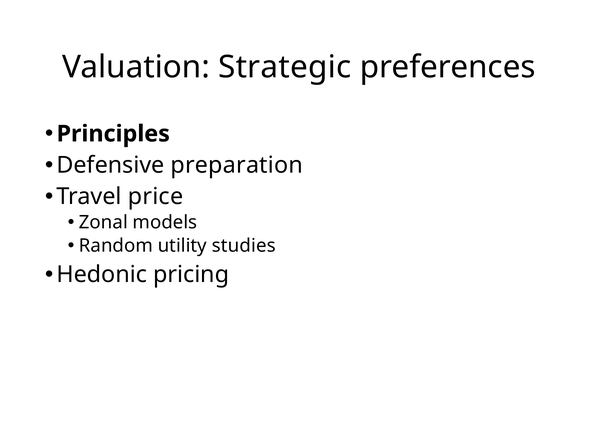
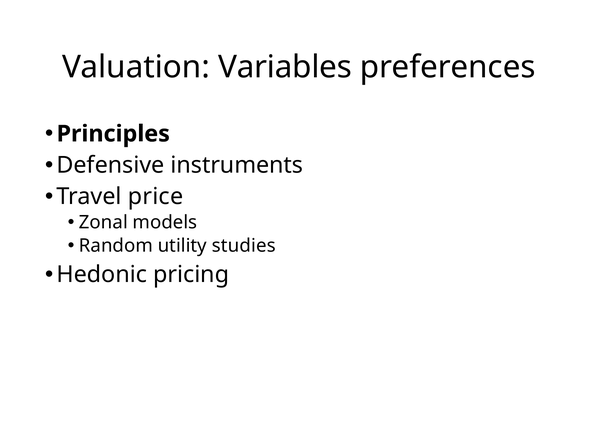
Strategic: Strategic -> Variables
preparation: preparation -> instruments
